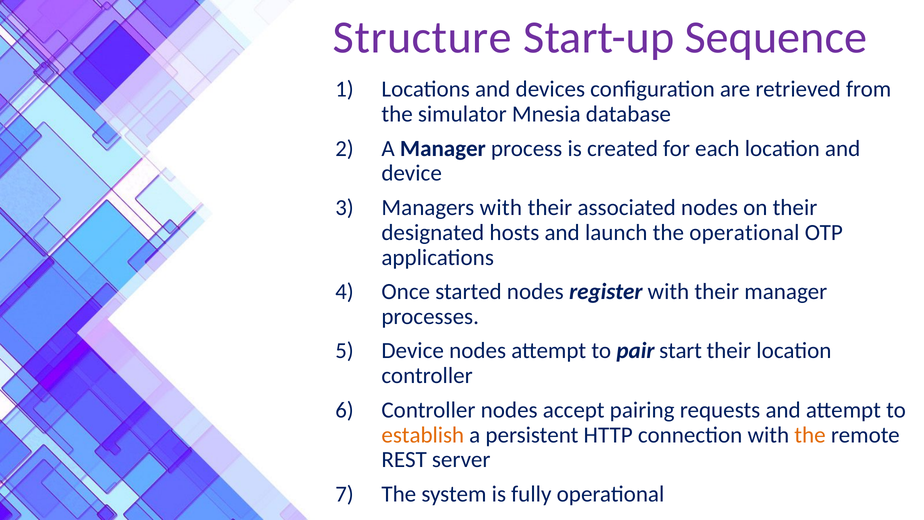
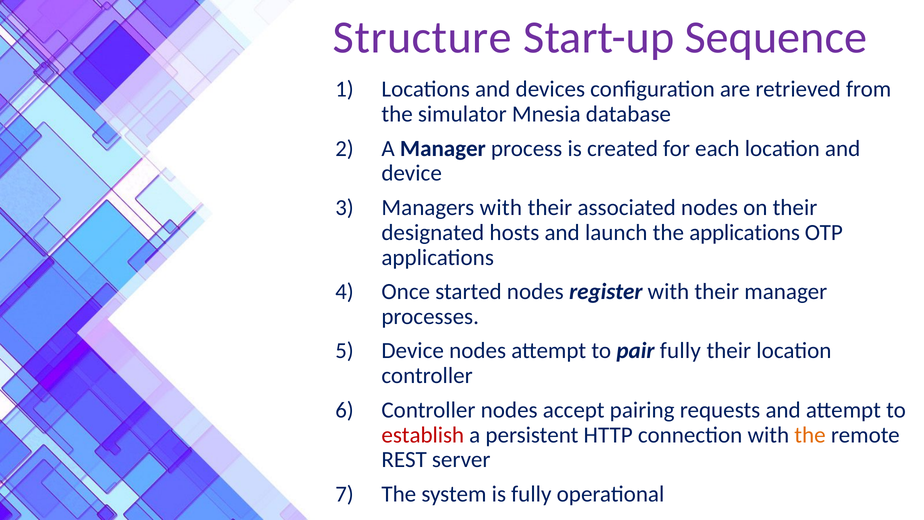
the operational: operational -> applications
pair start: start -> fully
establish colour: orange -> red
